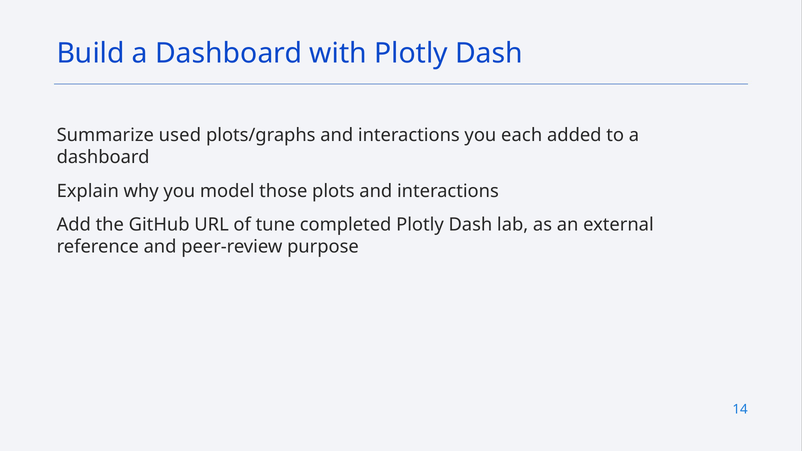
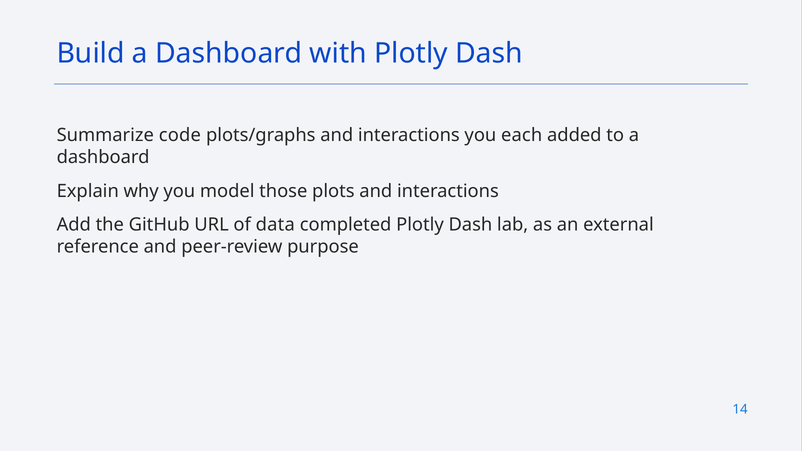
used: used -> code
tune: tune -> data
